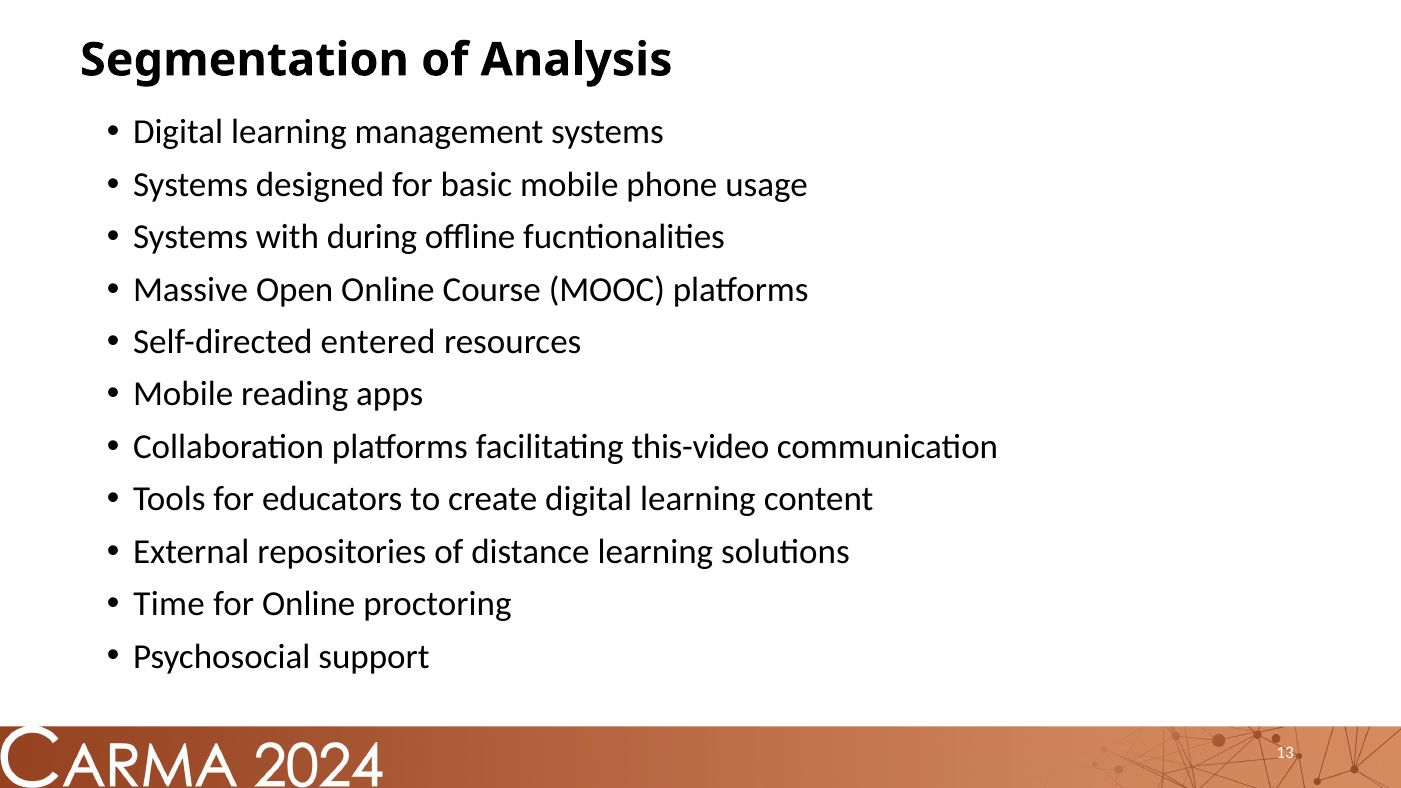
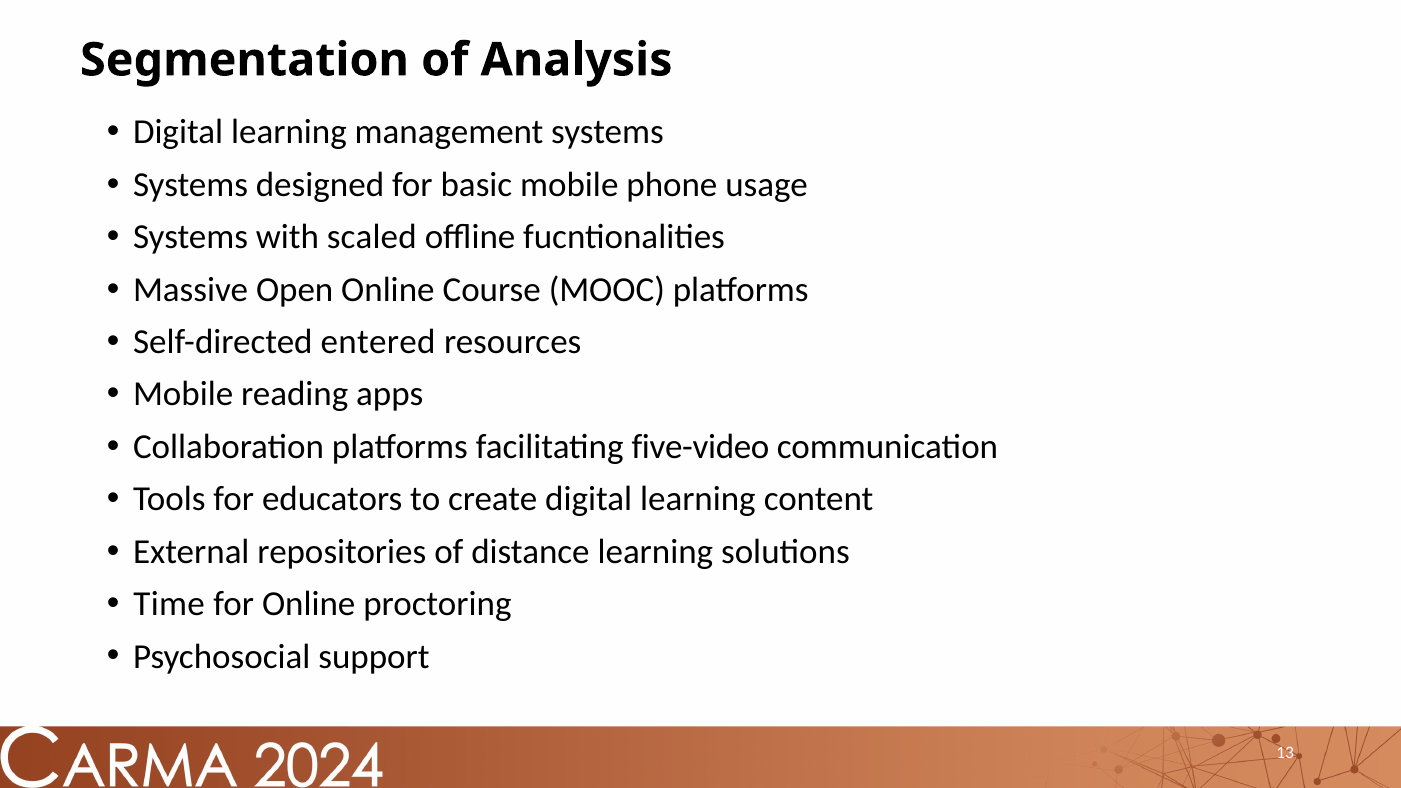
during: during -> scaled
this-video: this-video -> five-video
